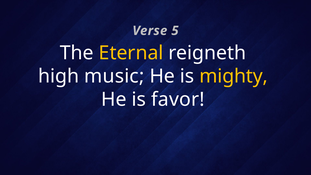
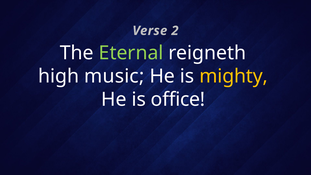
5: 5 -> 2
Eternal colour: yellow -> light green
favor: favor -> office
